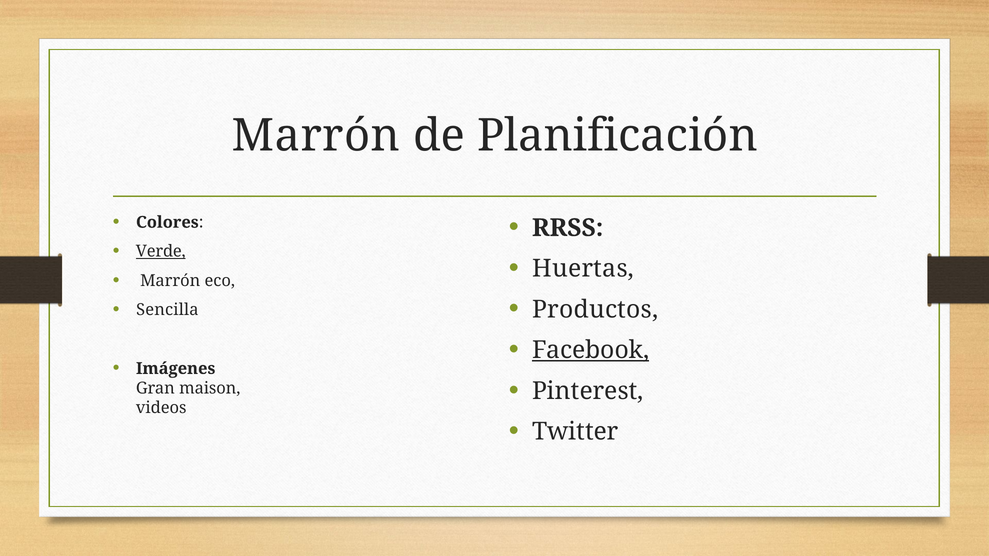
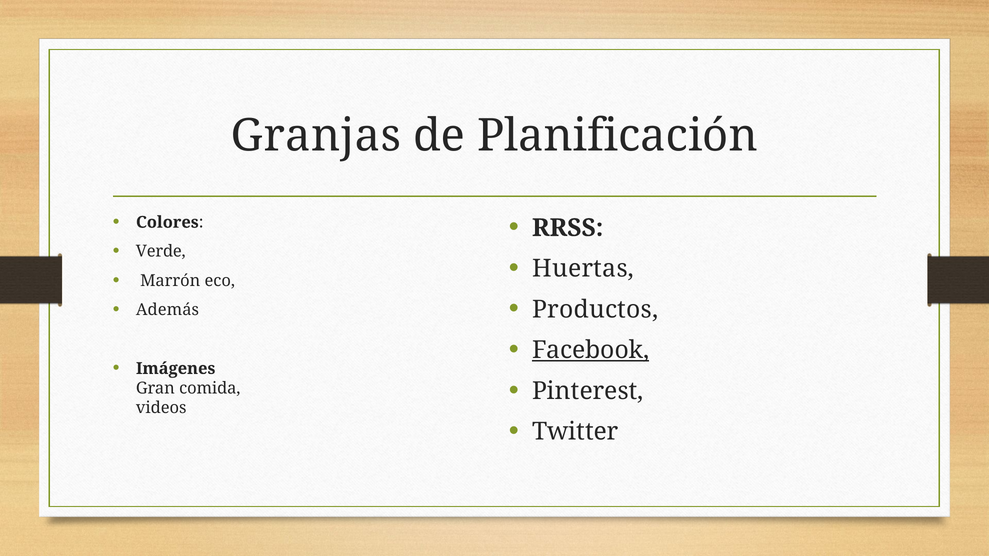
Marrón at (316, 136): Marrón -> Granjas
Verde underline: present -> none
Sencilla: Sencilla -> Además
maison: maison -> comida
